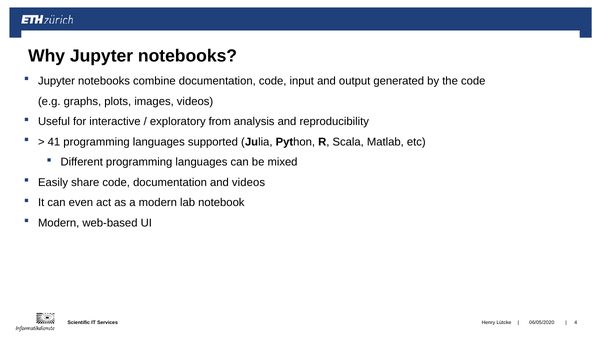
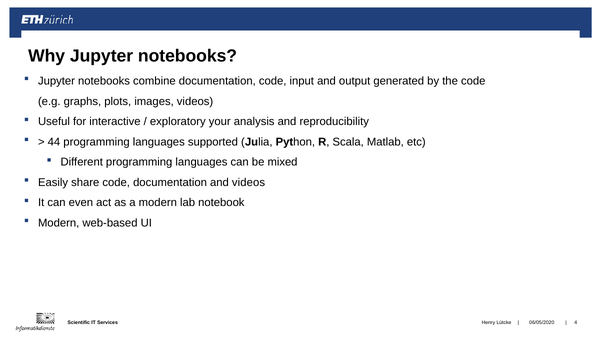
from: from -> your
41: 41 -> 44
